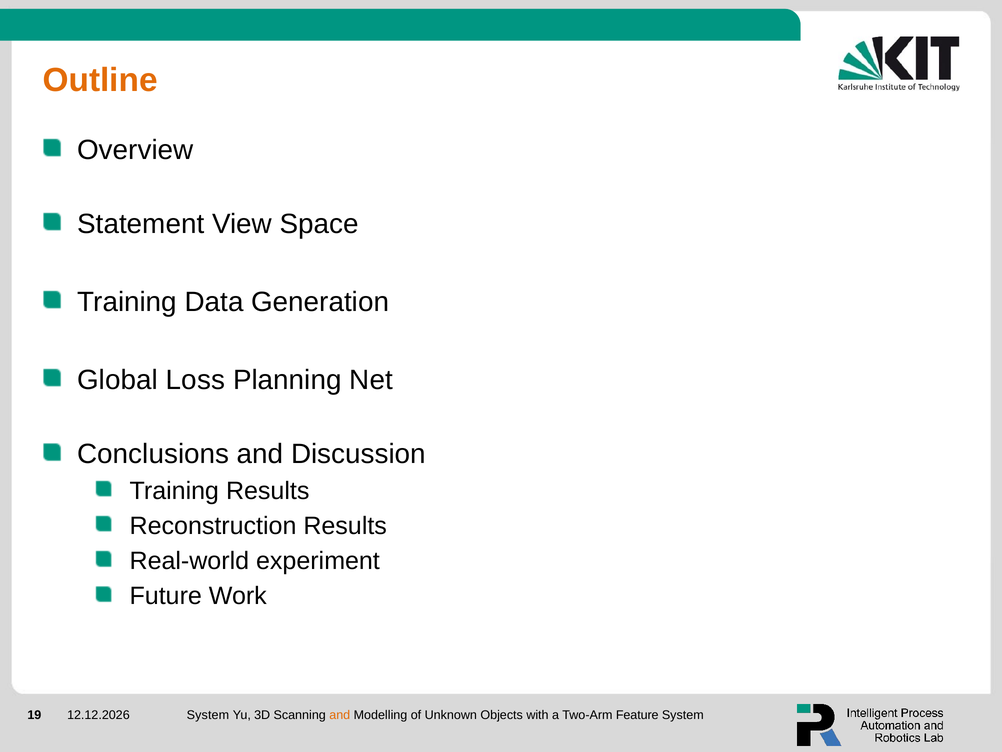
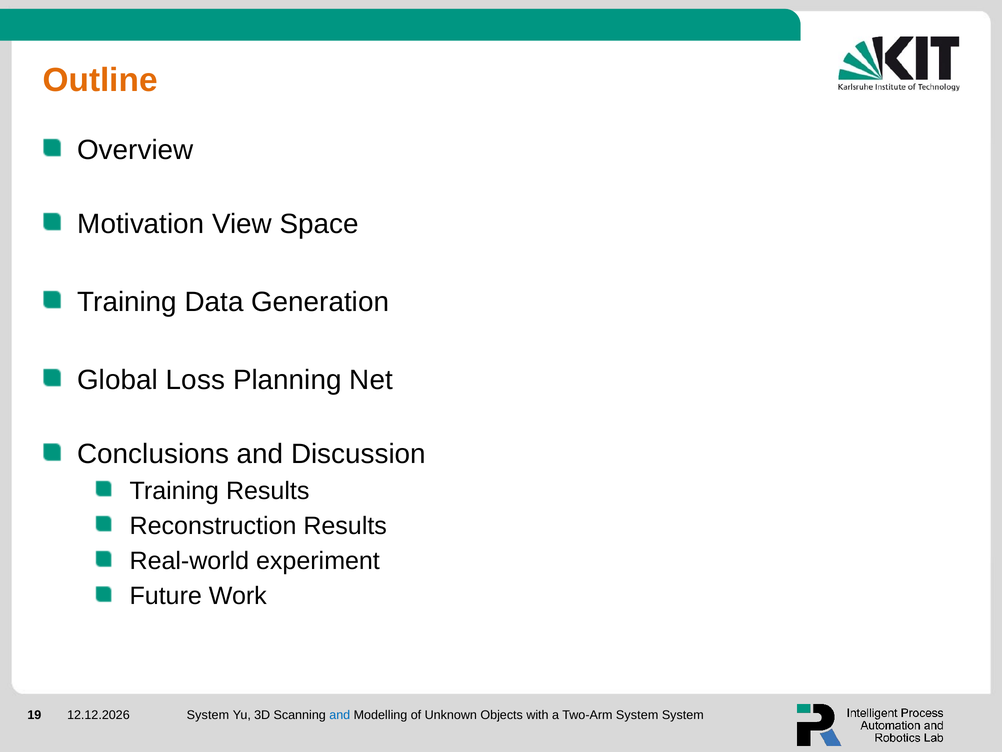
Statement: Statement -> Motivation
and at (340, 715) colour: orange -> blue
Two-Arm Feature: Feature -> System
